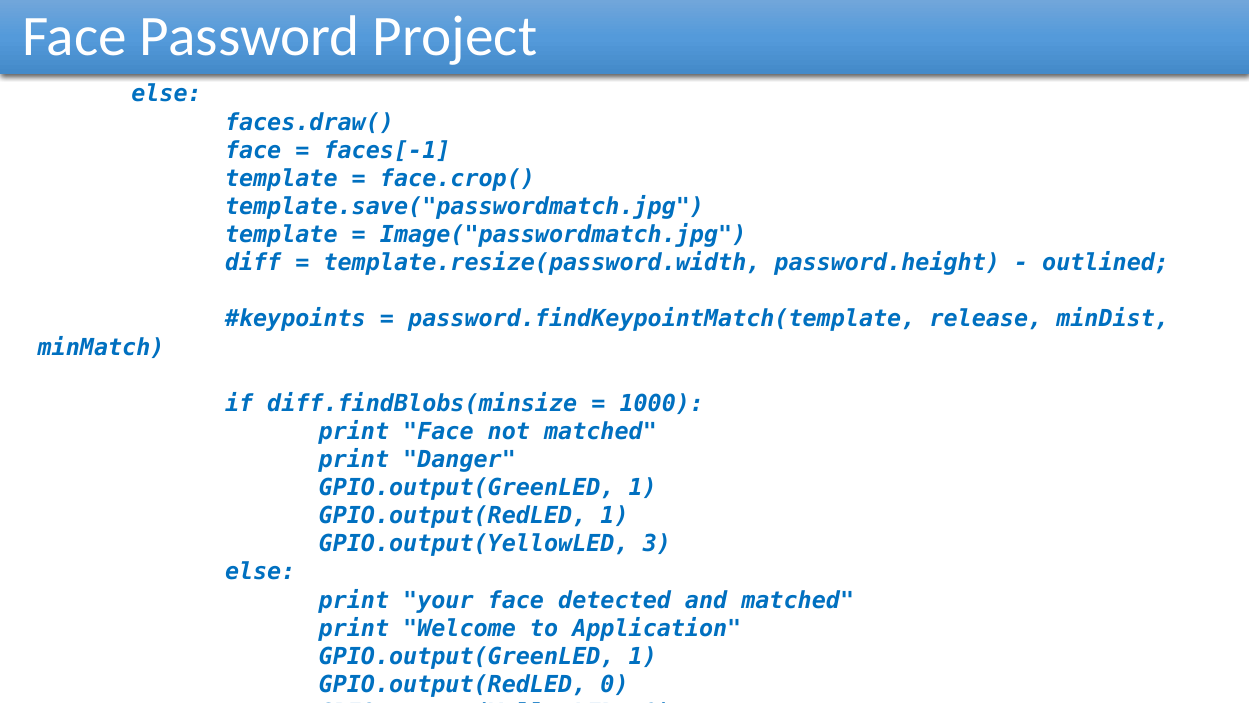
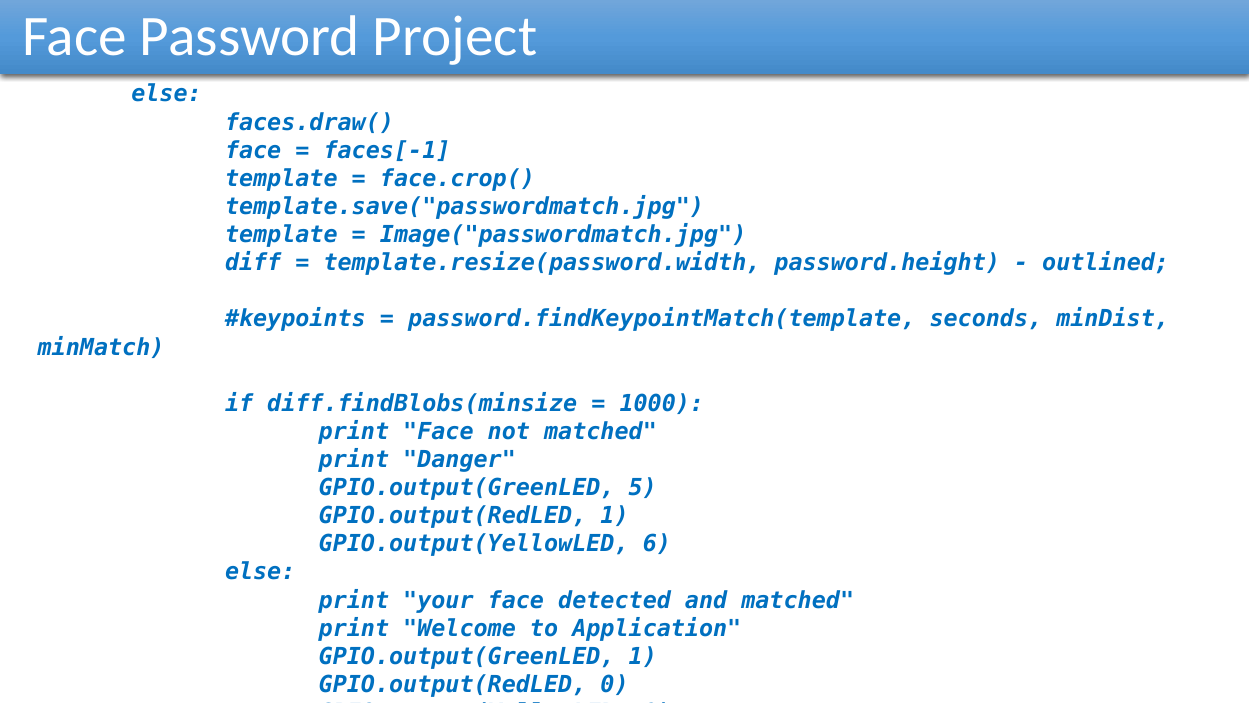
release: release -> seconds
1 at (643, 488): 1 -> 5
3: 3 -> 6
